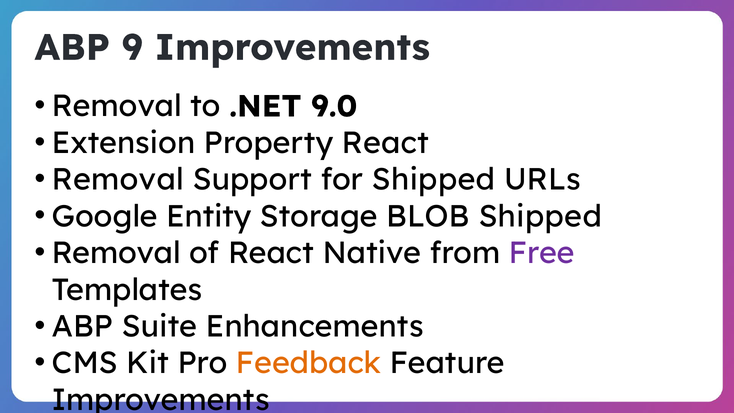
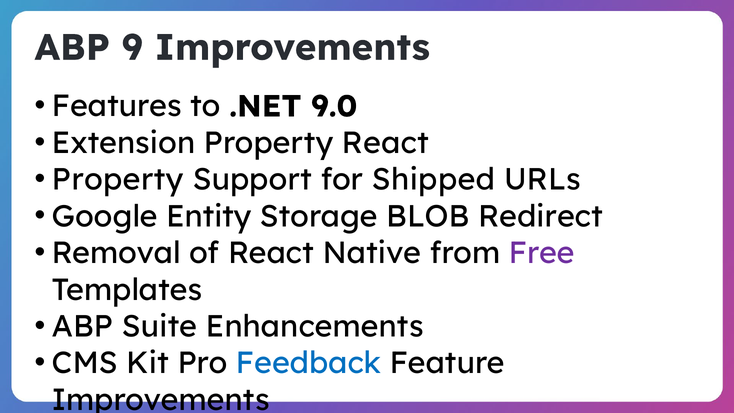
Removal at (117, 106): Removal -> Features
Removal at (118, 180): Removal -> Property
BLOB Shipped: Shipped -> Redirect
Feedback colour: orange -> blue
